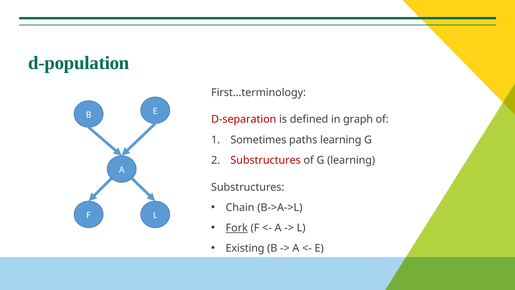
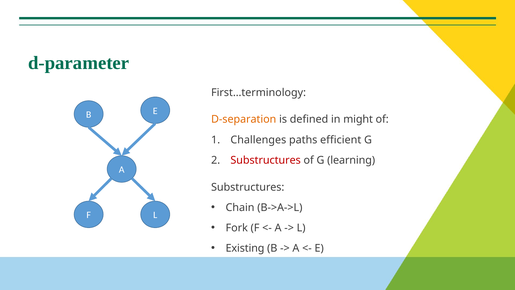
d-population: d-population -> d-parameter
D-separation colour: red -> orange
graph: graph -> might
Sometimes: Sometimes -> Challenges
paths learning: learning -> efficient
Fork underline: present -> none
